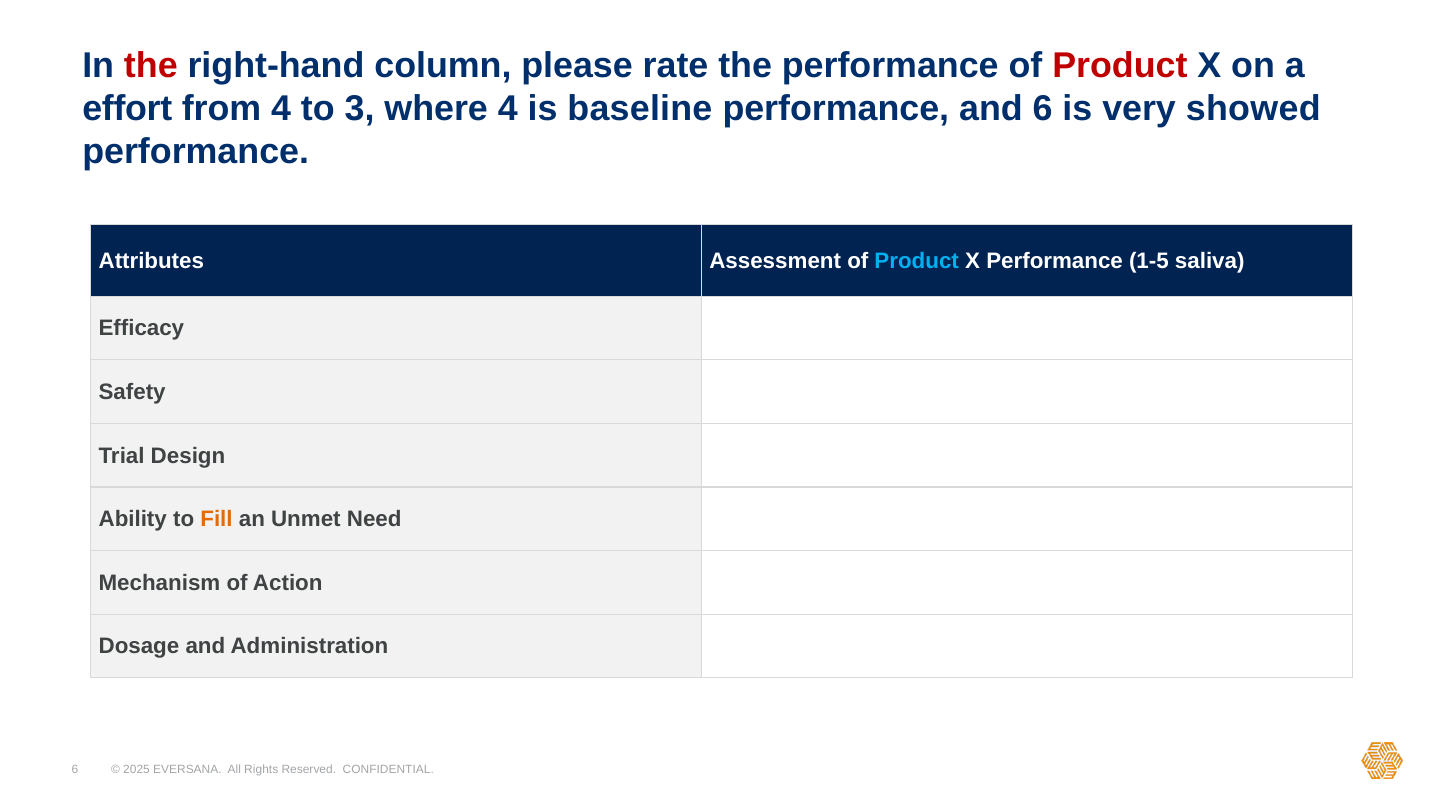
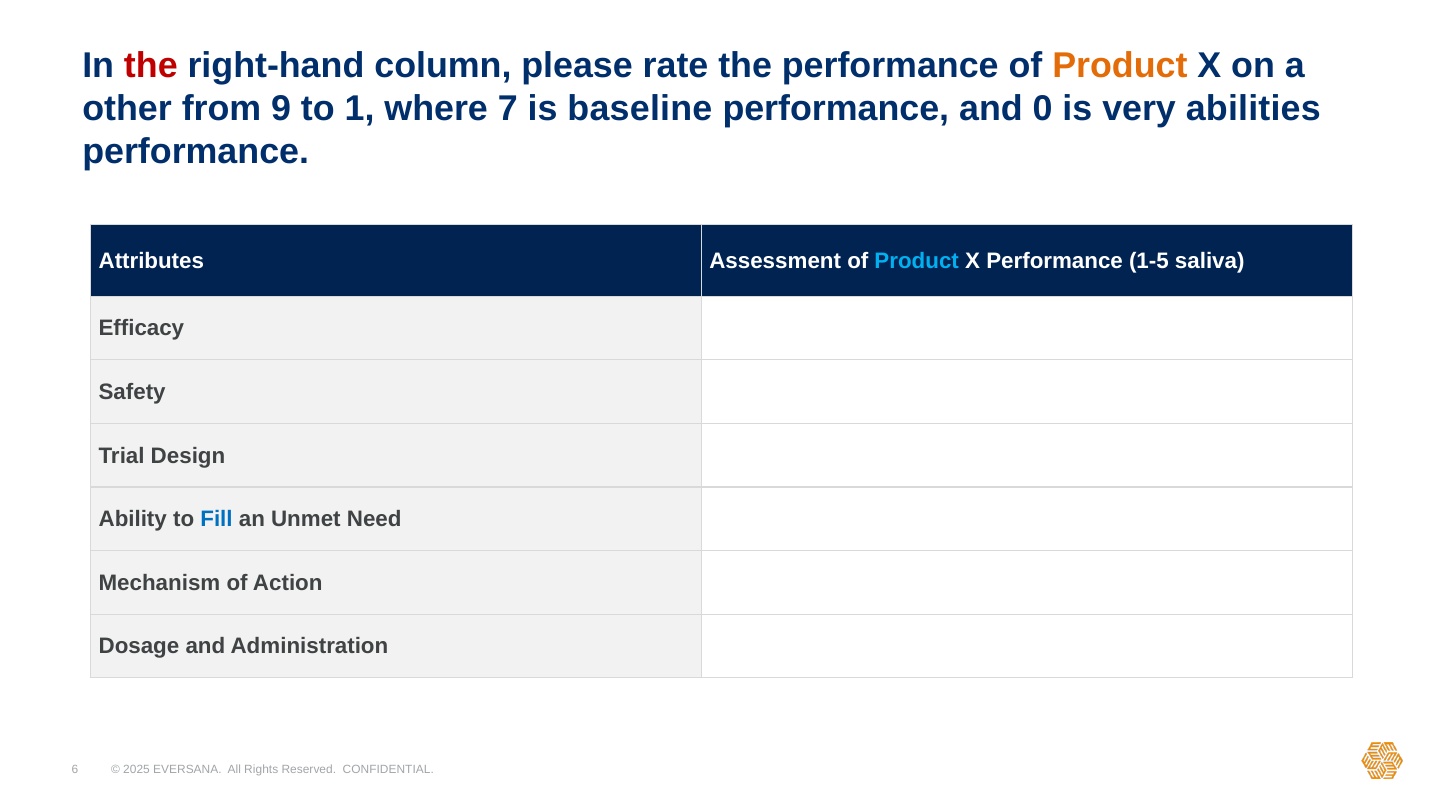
Product at (1120, 66) colour: red -> orange
effort: effort -> other
from 4: 4 -> 9
3: 3 -> 1
where 4: 4 -> 7
and 6: 6 -> 0
showed: showed -> abilities
Fill colour: orange -> blue
